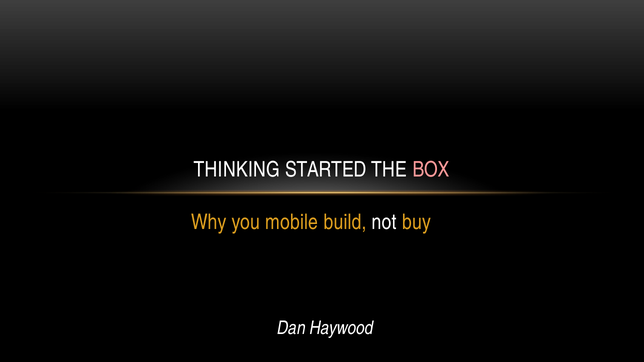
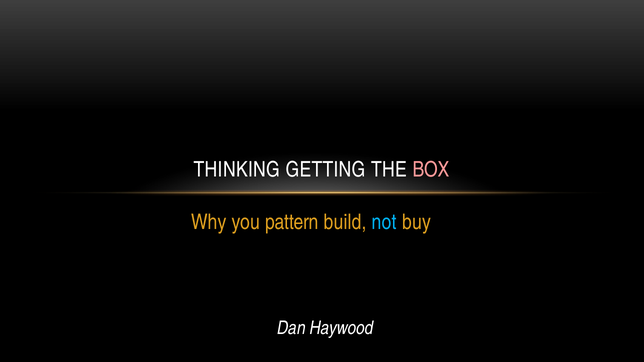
STARTED: STARTED -> GETTING
mobile: mobile -> pattern
not colour: white -> light blue
